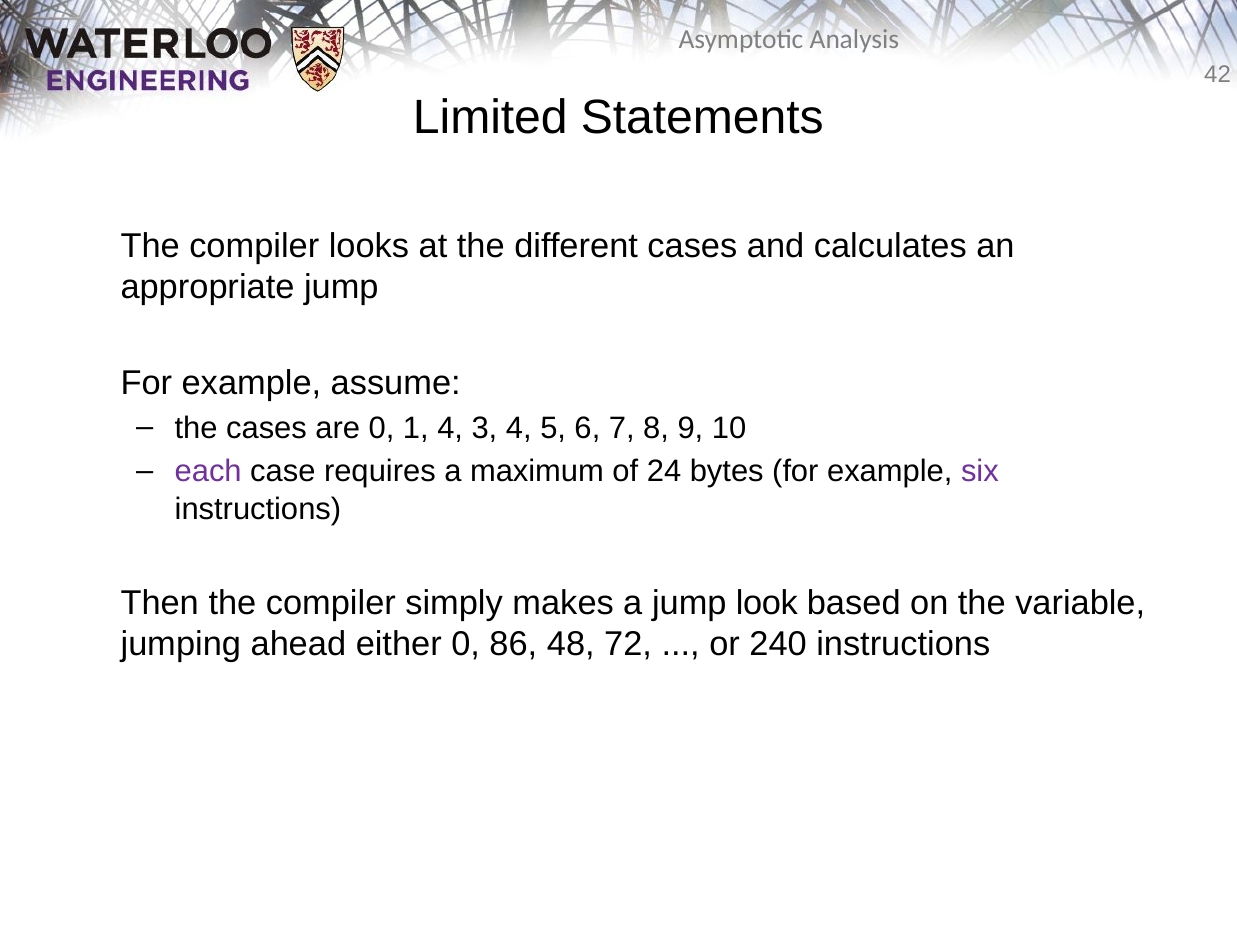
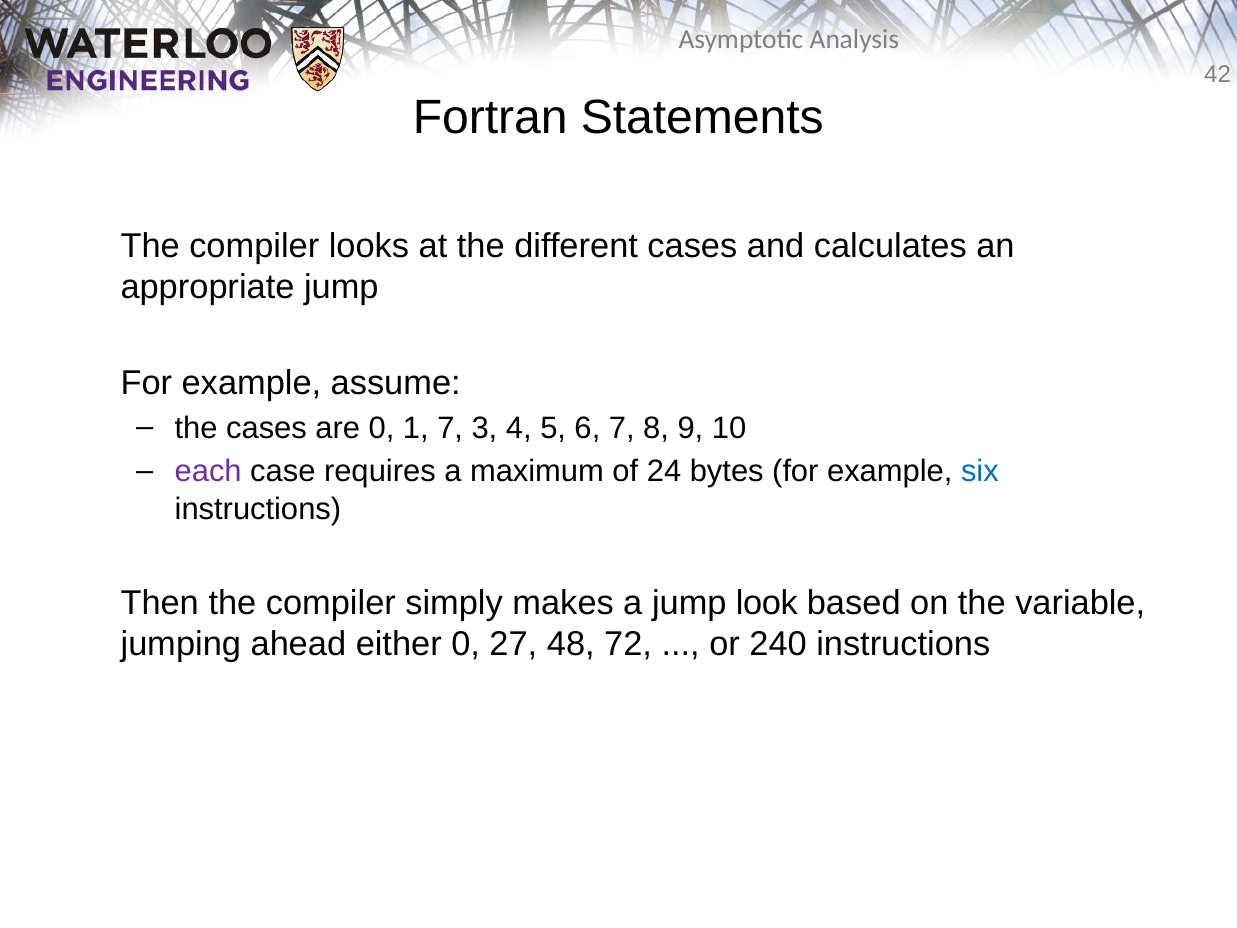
Limited: Limited -> Fortran
1 4: 4 -> 7
six colour: purple -> blue
86: 86 -> 27
